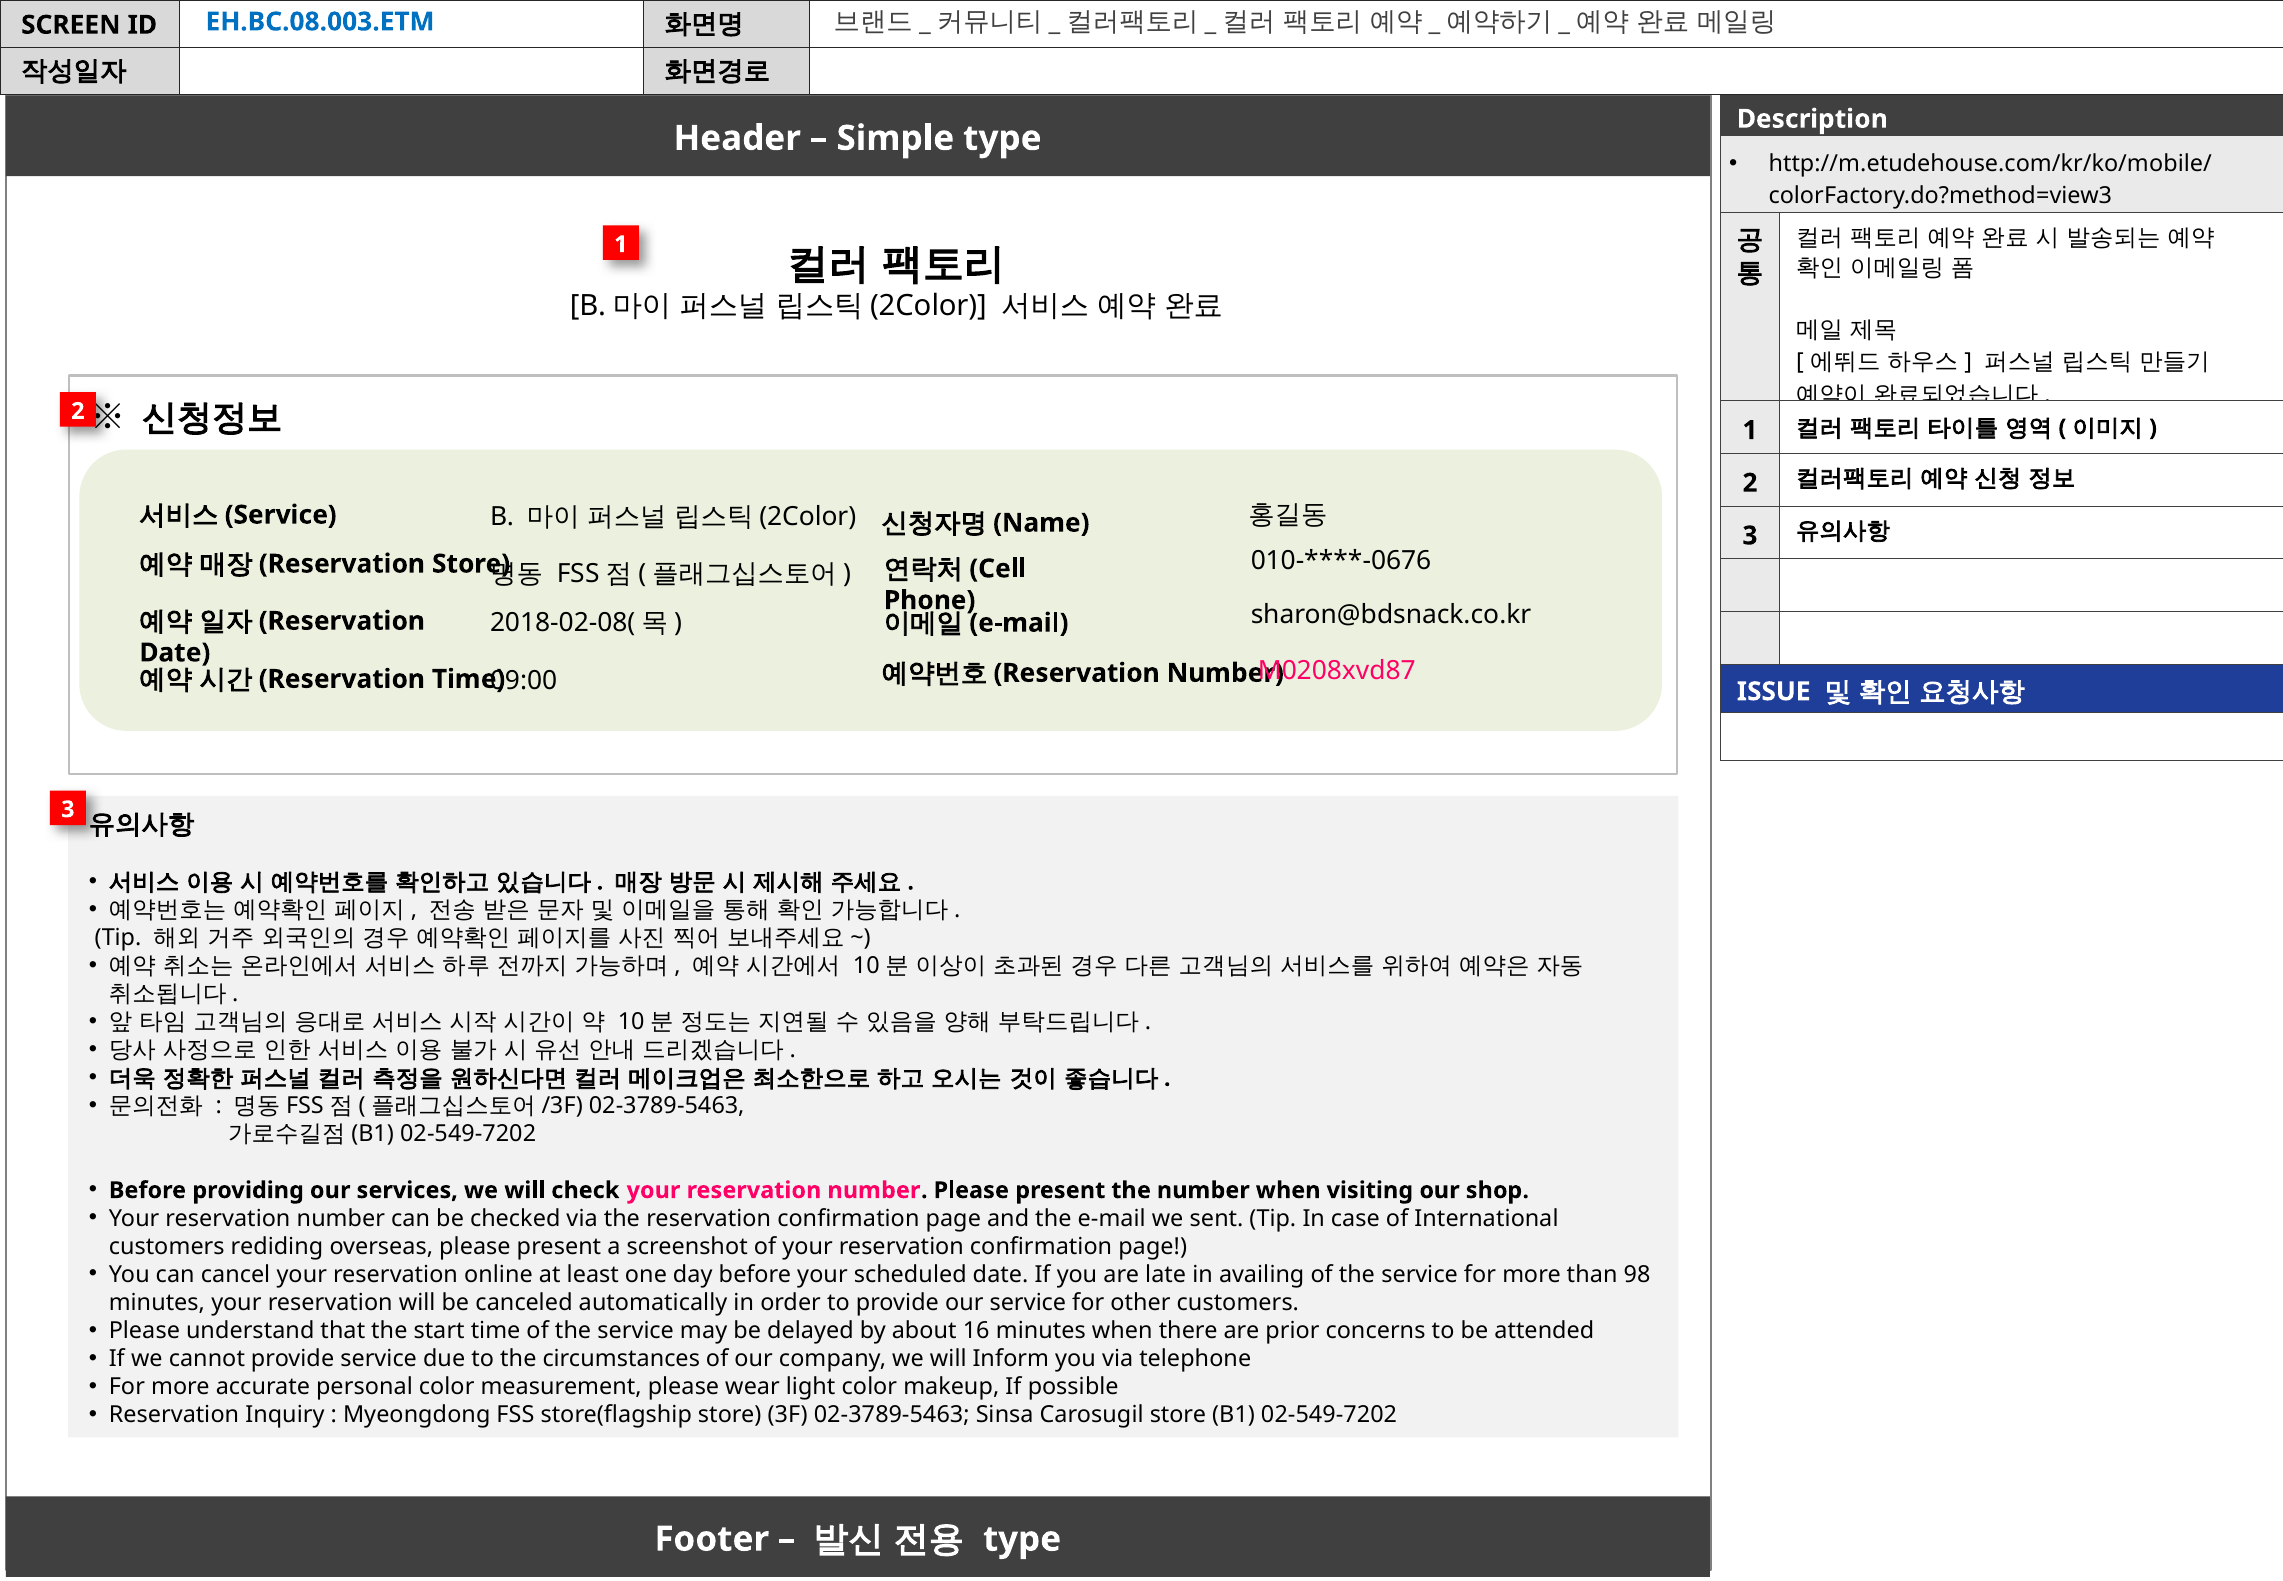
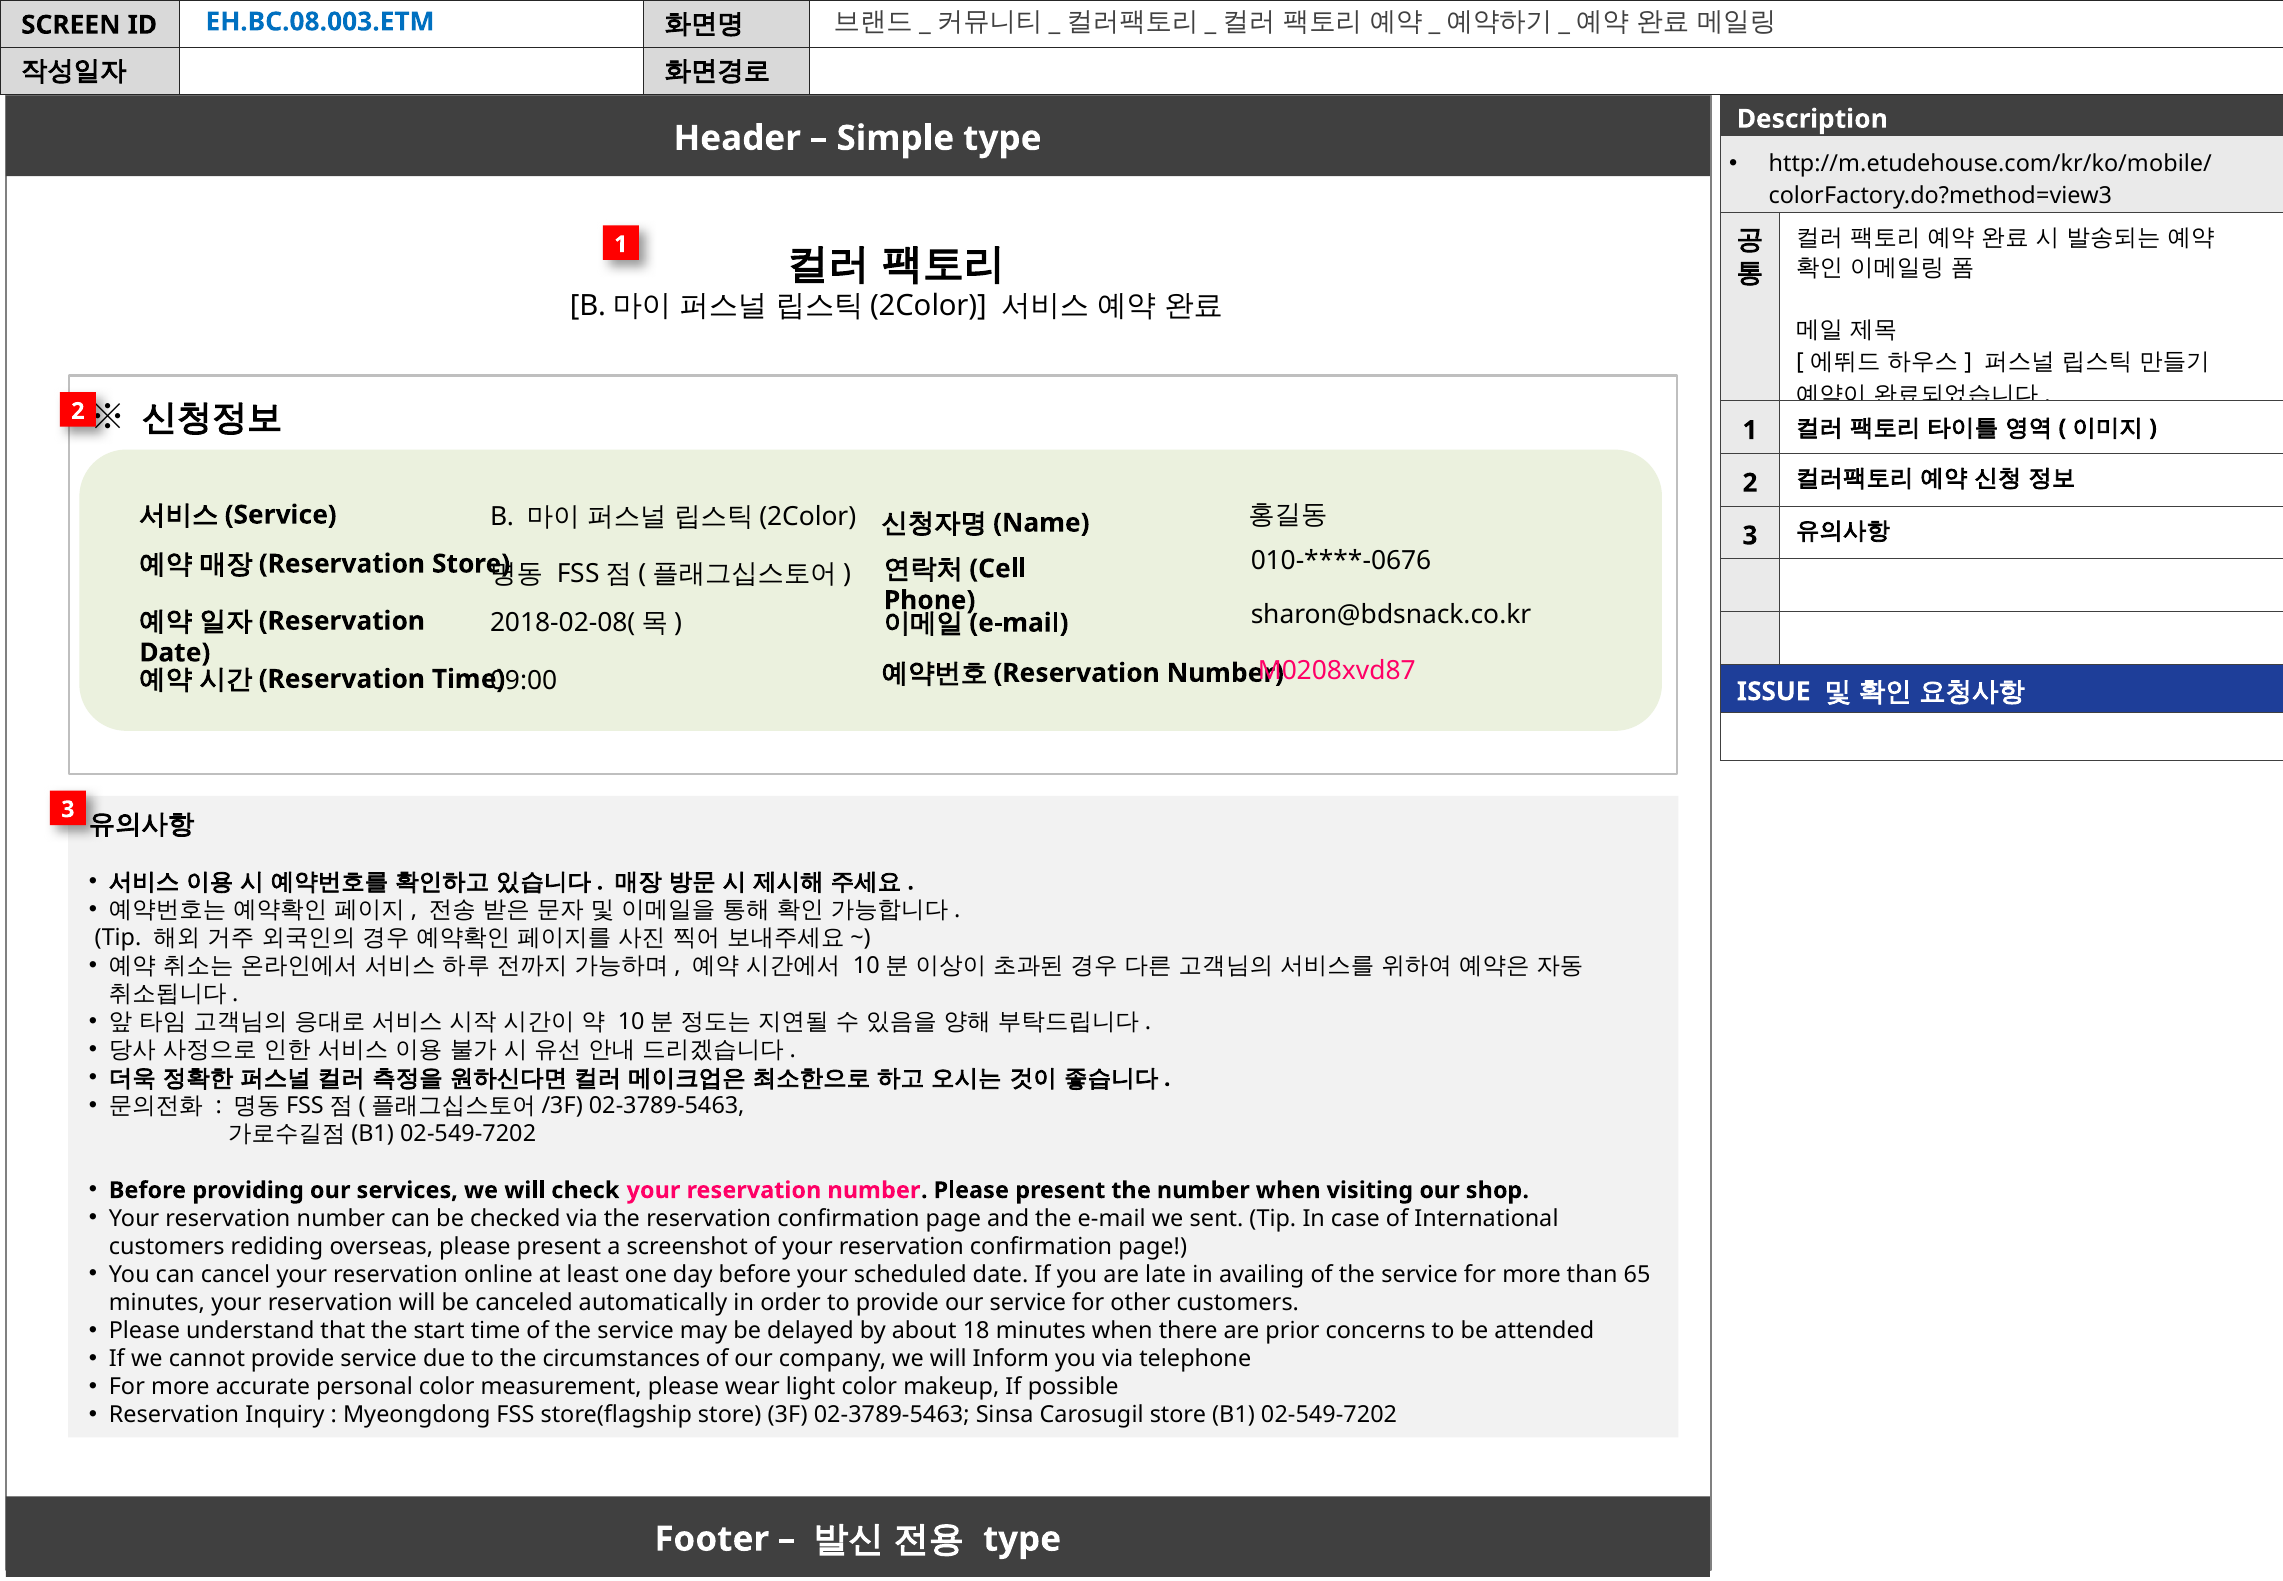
98: 98 -> 65
16: 16 -> 18
